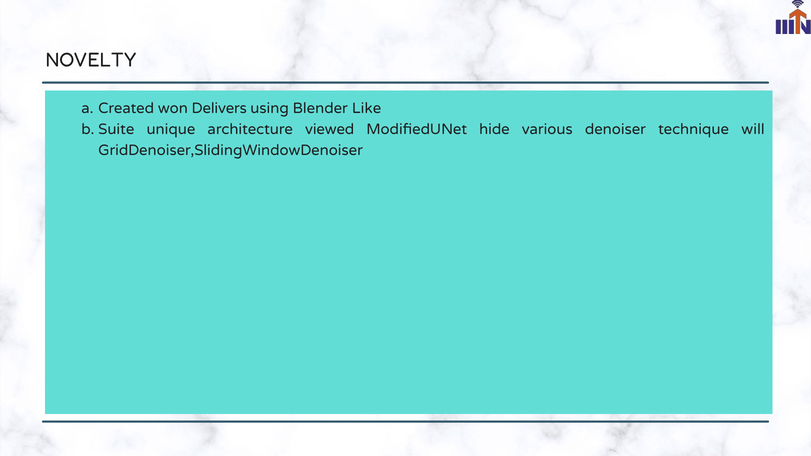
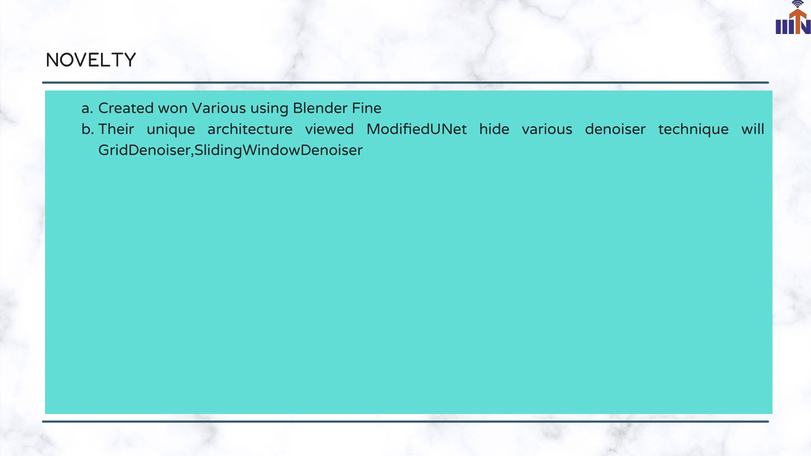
won Delivers: Delivers -> Various
Like: Like -> Fine
Suite: Suite -> Their
